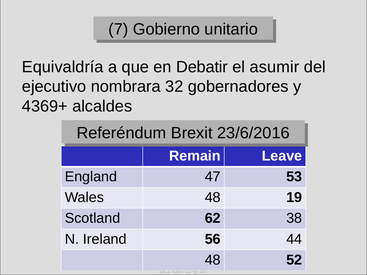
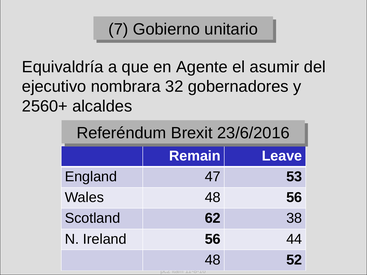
Debatir: Debatir -> Agente
4369+: 4369+ -> 2560+
48 19: 19 -> 56
